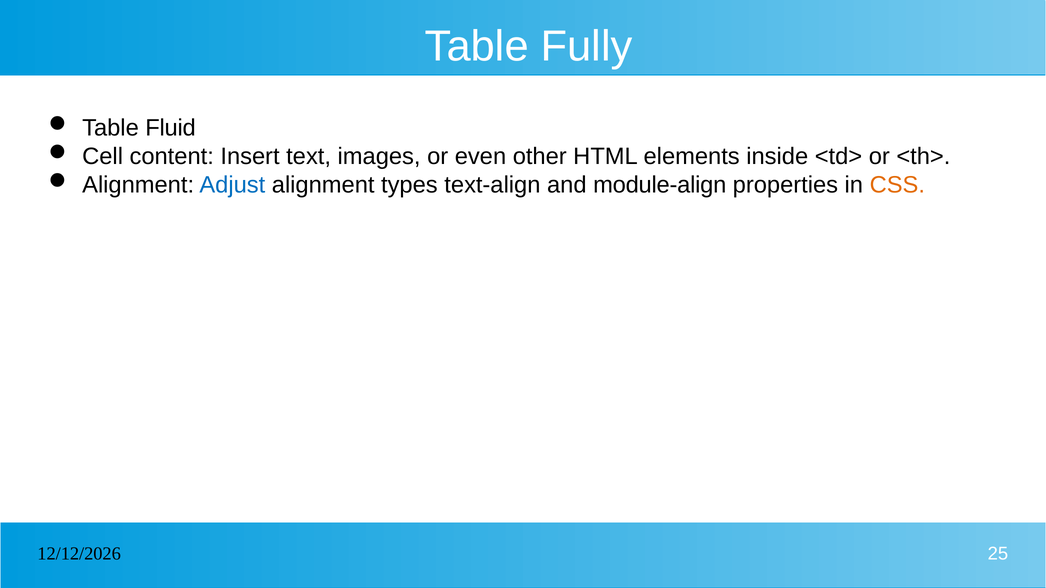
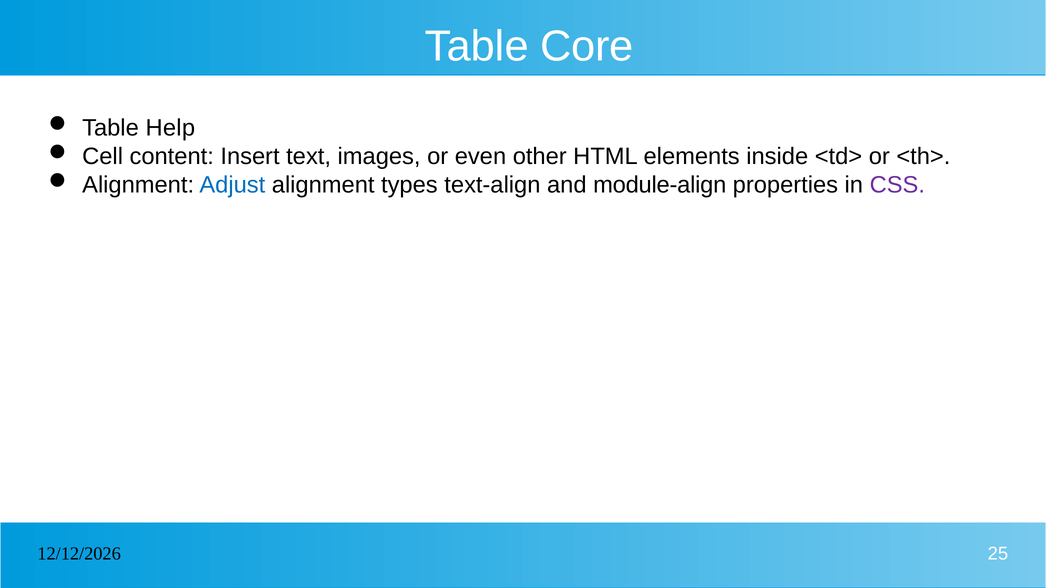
Fully: Fully -> Core
Fluid: Fluid -> Help
CSS colour: orange -> purple
